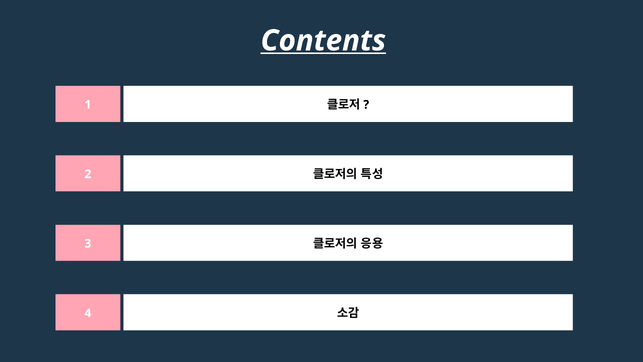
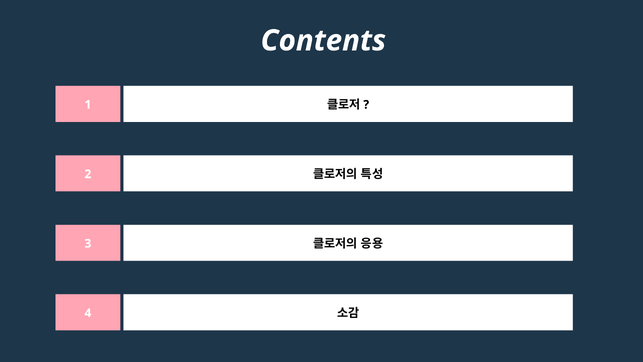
Contents underline: present -> none
